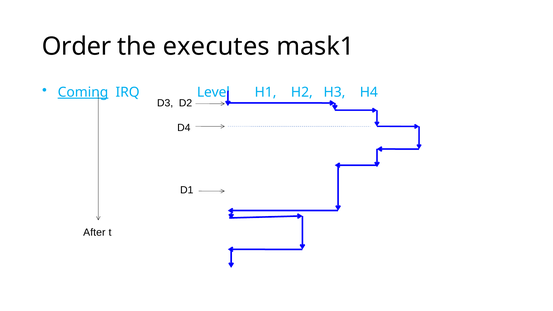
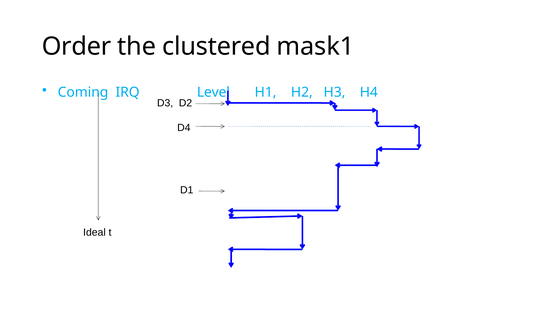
executes: executes -> clustered
Coming underline: present -> none
After: After -> Ideal
